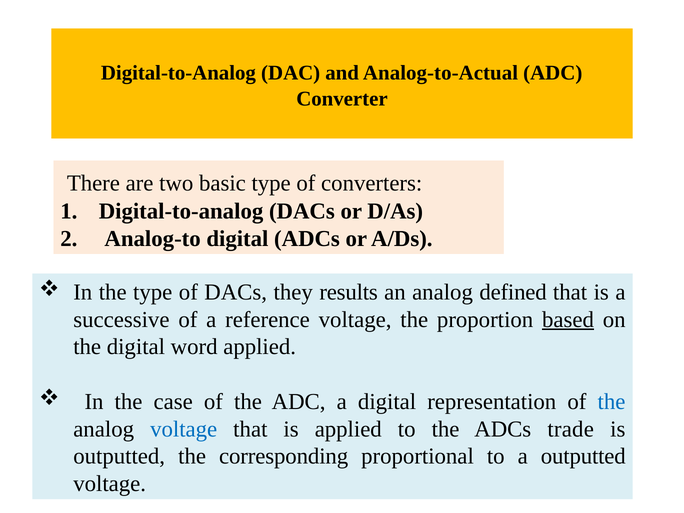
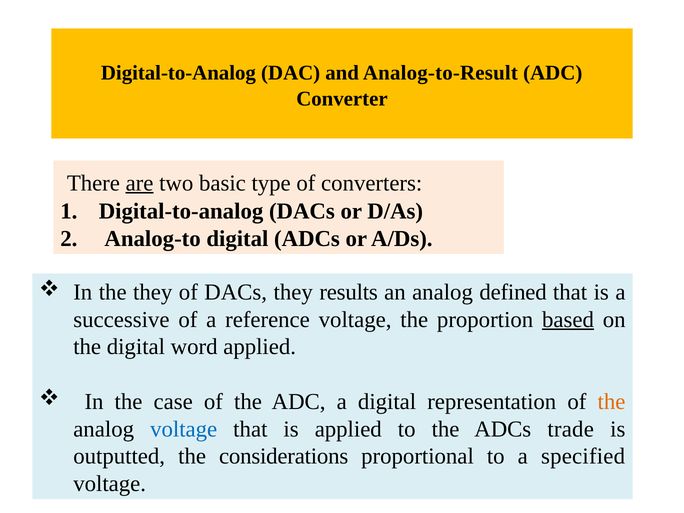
Analog-to-Actual: Analog-to-Actual -> Analog-to-Result
are underline: none -> present
the type: type -> they
the at (612, 402) colour: blue -> orange
corresponding: corresponding -> considerations
a outputted: outputted -> specified
